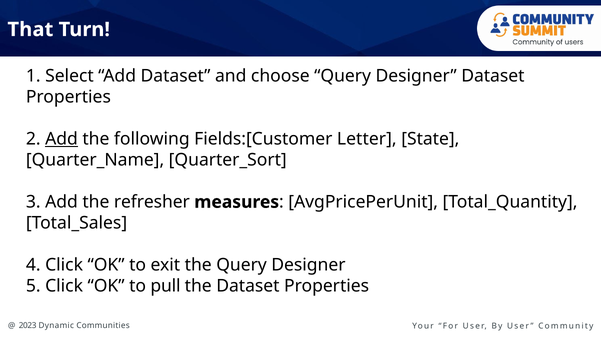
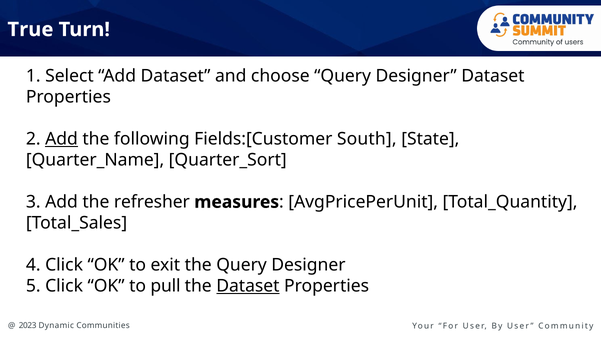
That: That -> True
Letter: Letter -> South
Dataset at (248, 286) underline: none -> present
